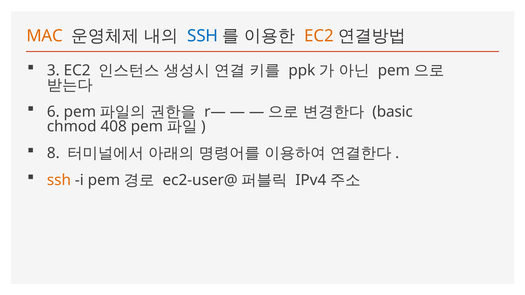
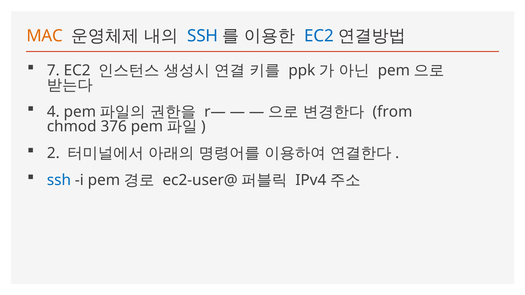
EC2 at (319, 36) colour: orange -> blue
3: 3 -> 7
6: 6 -> 4
basic: basic -> from
408: 408 -> 376
8: 8 -> 2
ssh at (59, 180) colour: orange -> blue
